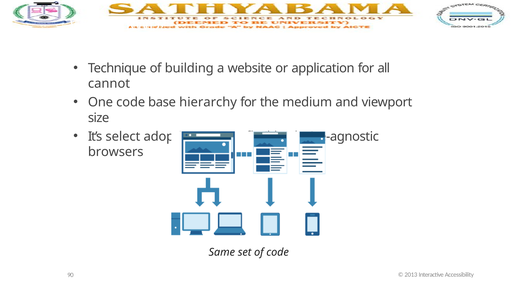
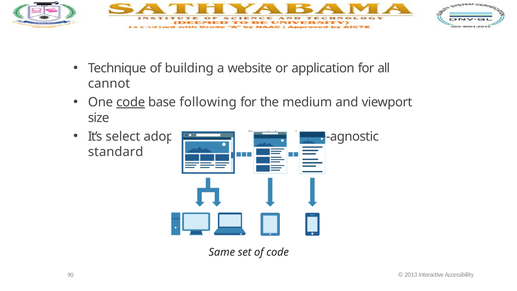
code at (131, 102) underline: none -> present
hierarchy: hierarchy -> following
browsers: browsers -> standard
